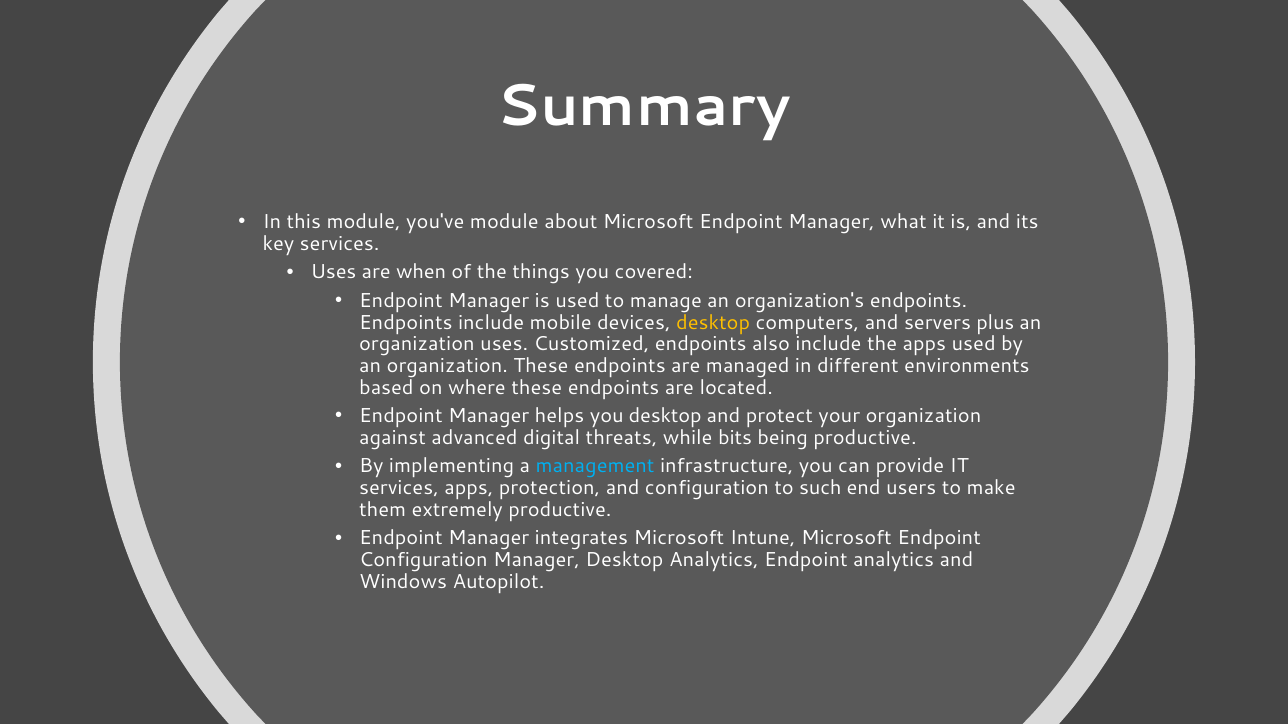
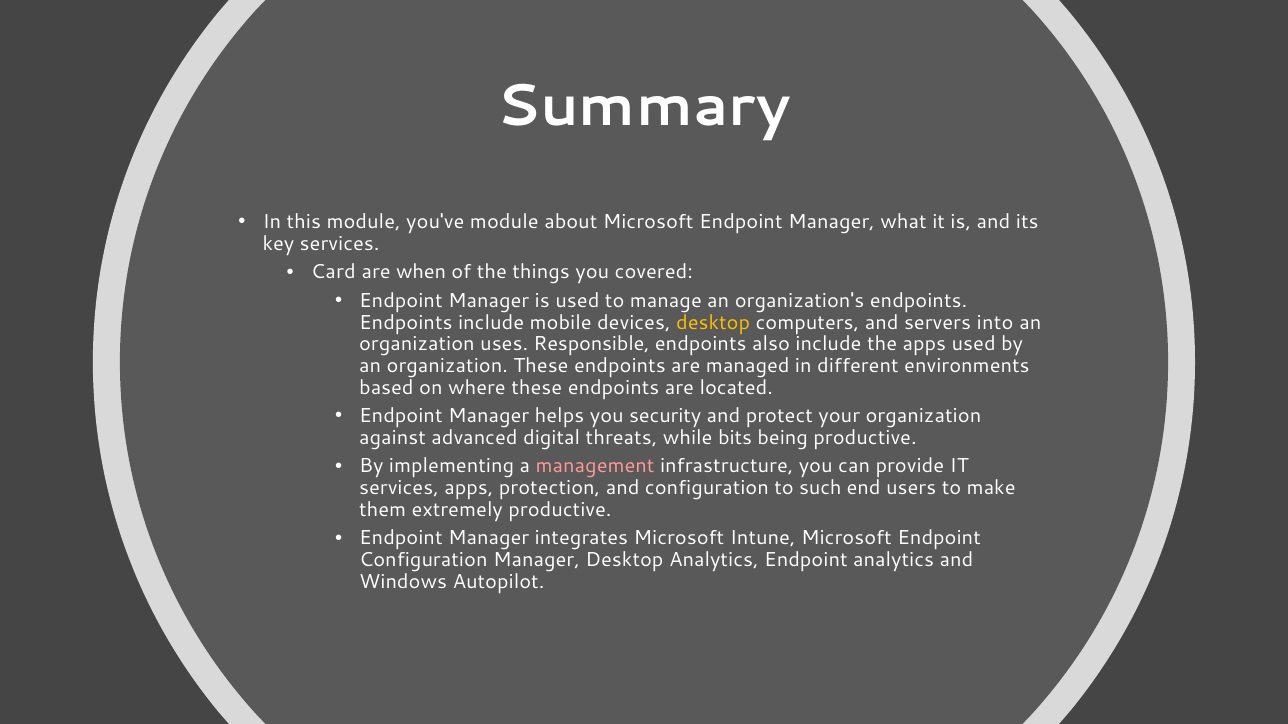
Uses at (334, 273): Uses -> Card
plus: plus -> into
Customized: Customized -> Responsible
you desktop: desktop -> security
management colour: light blue -> pink
